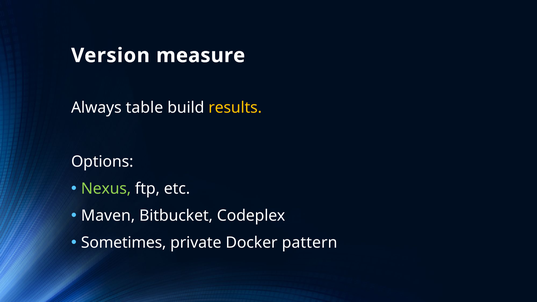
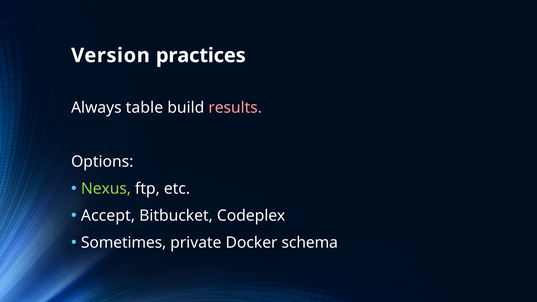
measure: measure -> practices
results colour: yellow -> pink
Maven: Maven -> Accept
pattern: pattern -> schema
